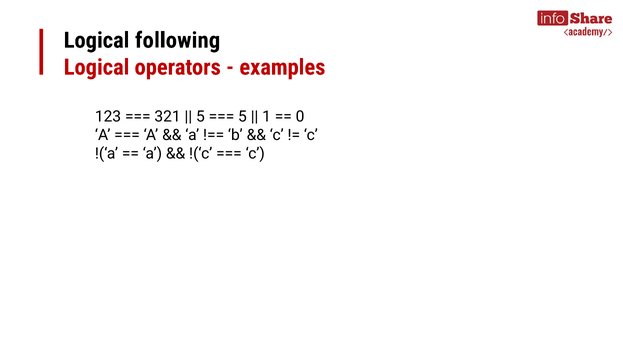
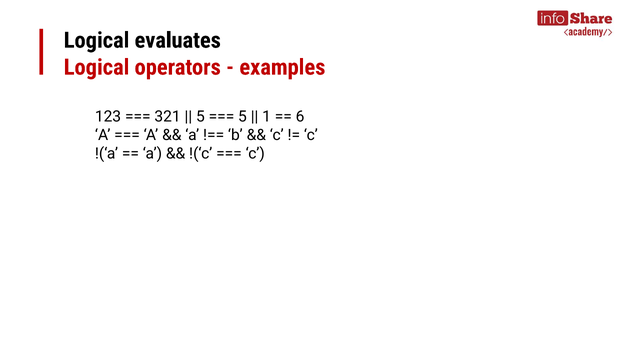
following: following -> evaluates
0: 0 -> 6
